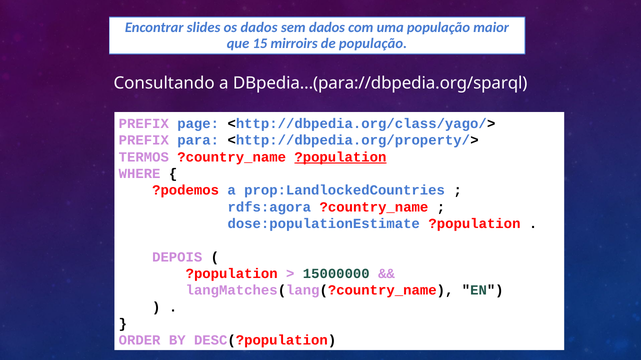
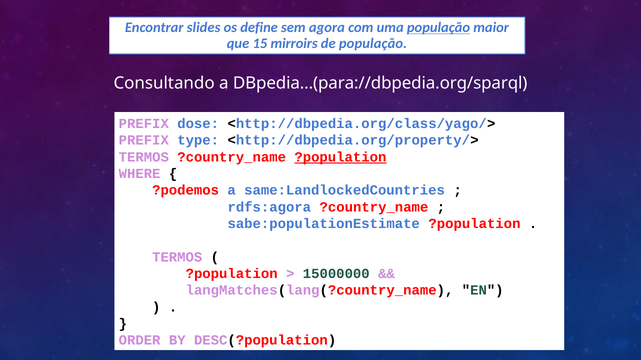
os dados: dados -> define
sem dados: dados -> agora
população at (439, 27) underline: none -> present
page: page -> dose
para: para -> type
prop:LandlockedCountries: prop:LandlockedCountries -> same:LandlockedCountries
dose:populationEstimate: dose:populationEstimate -> sabe:populationEstimate
DEPOIS at (177, 257): DEPOIS -> TERMOS
